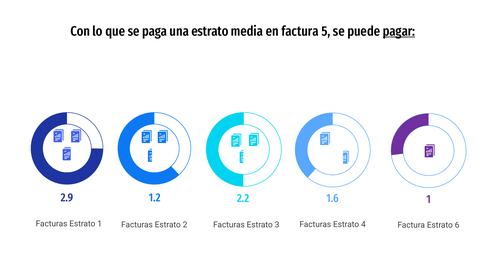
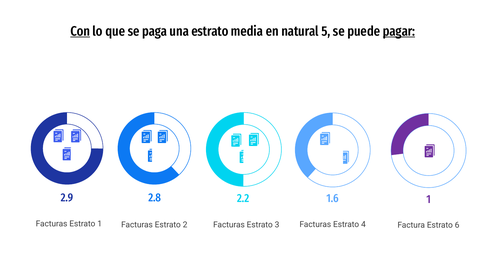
Con underline: none -> present
en factura: factura -> natural
1.2: 1.2 -> 2.8
